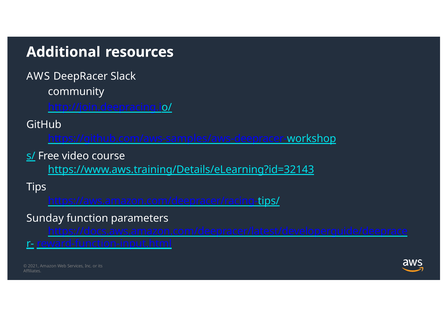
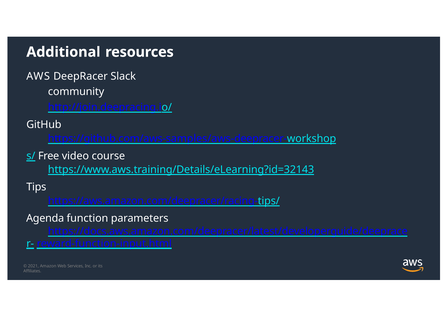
Sunday: Sunday -> Agenda
